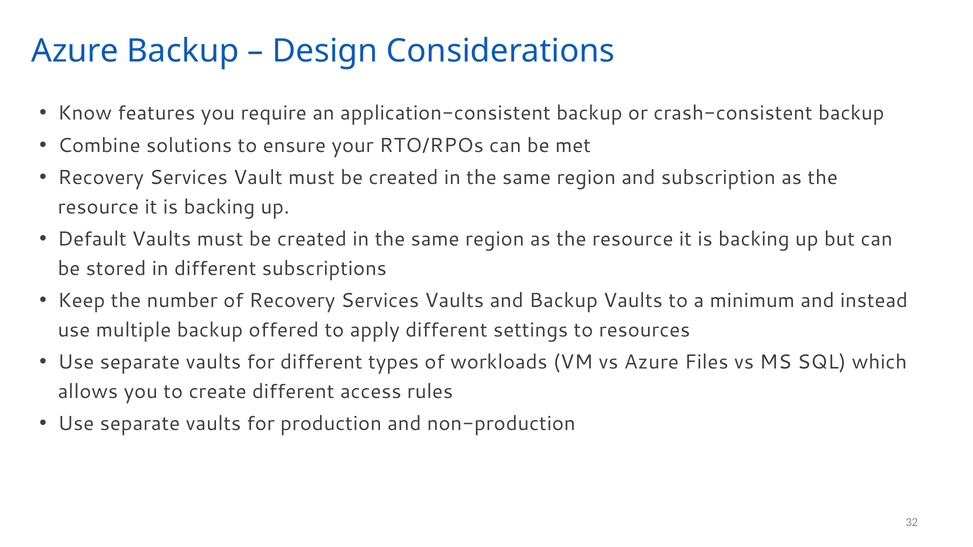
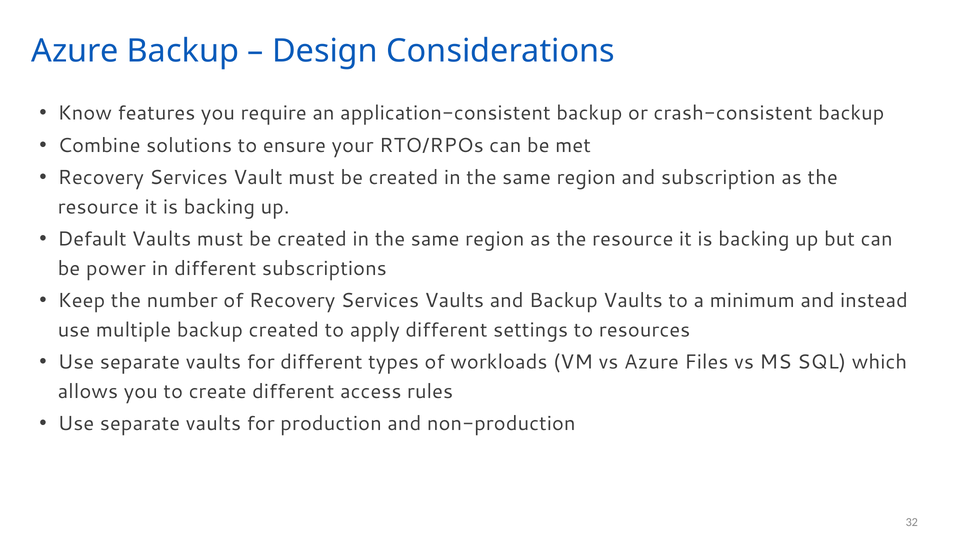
stored: stored -> power
backup offered: offered -> created
